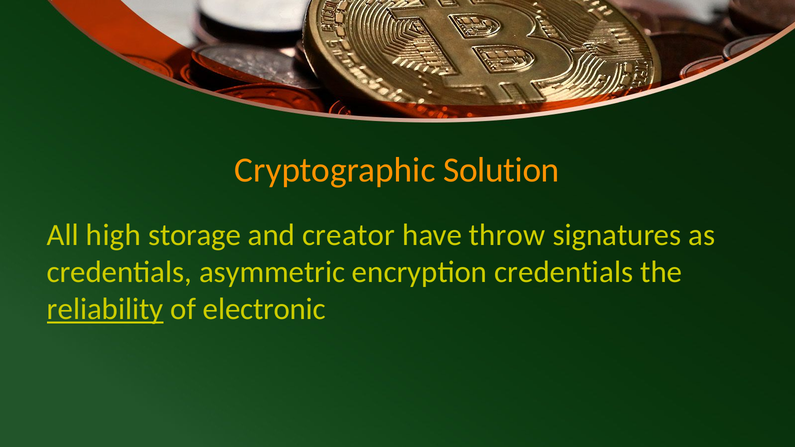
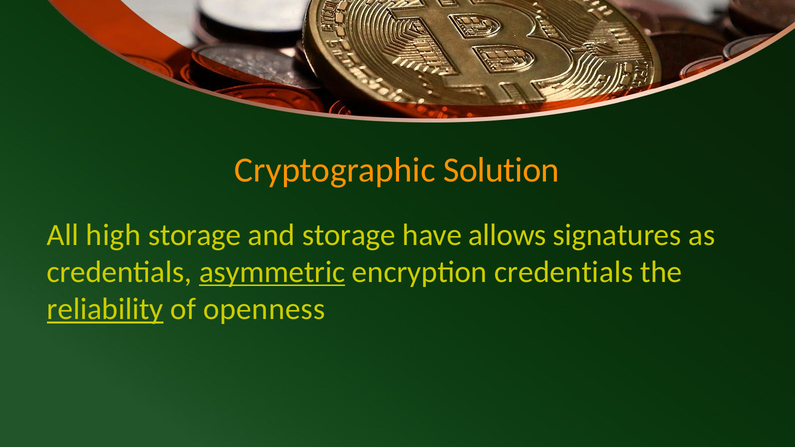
and creator: creator -> storage
throw: throw -> allows
asymmetric underline: none -> present
electronic: electronic -> openness
